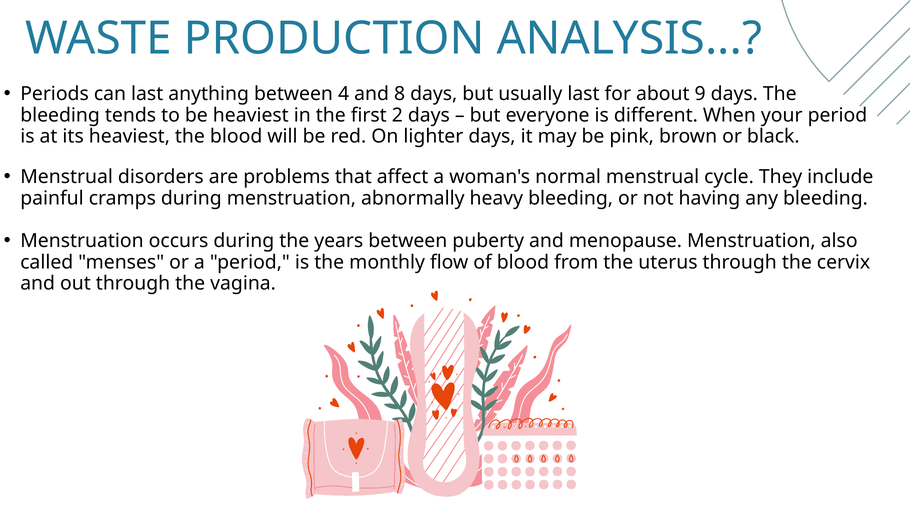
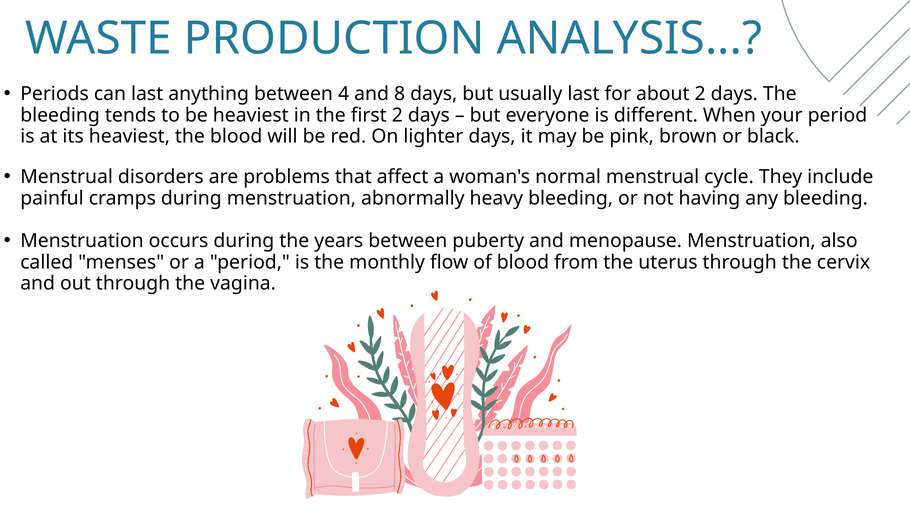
about 9: 9 -> 2
